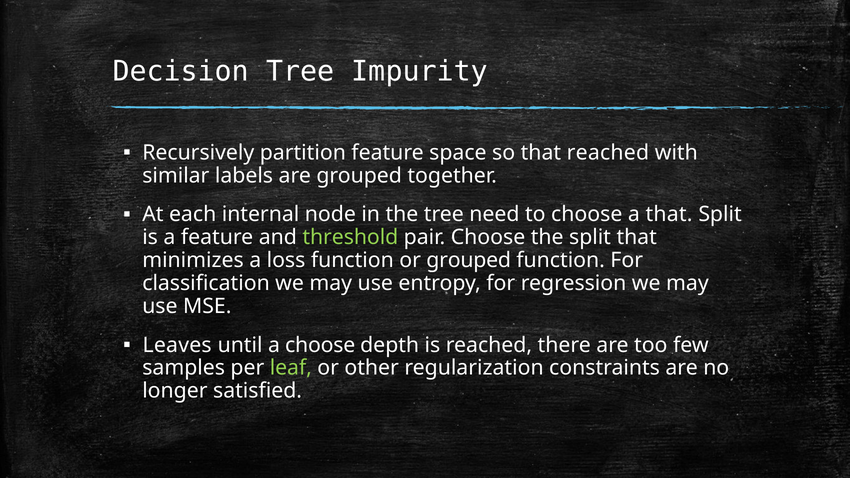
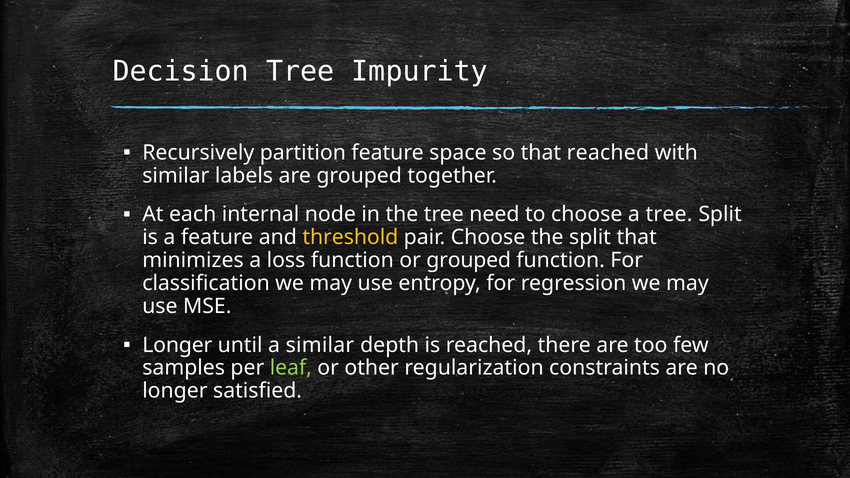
a that: that -> tree
threshold colour: light green -> yellow
Leaves at (177, 345): Leaves -> Longer
a choose: choose -> similar
